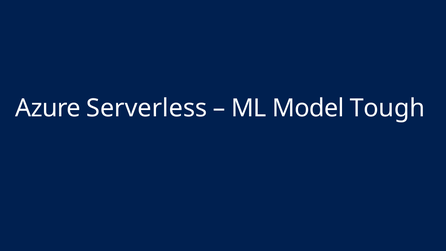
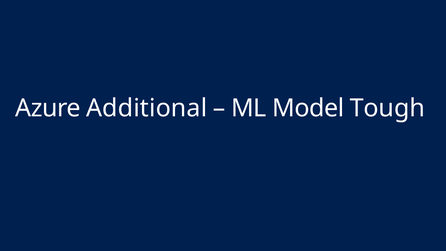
Serverless: Serverless -> Additional
